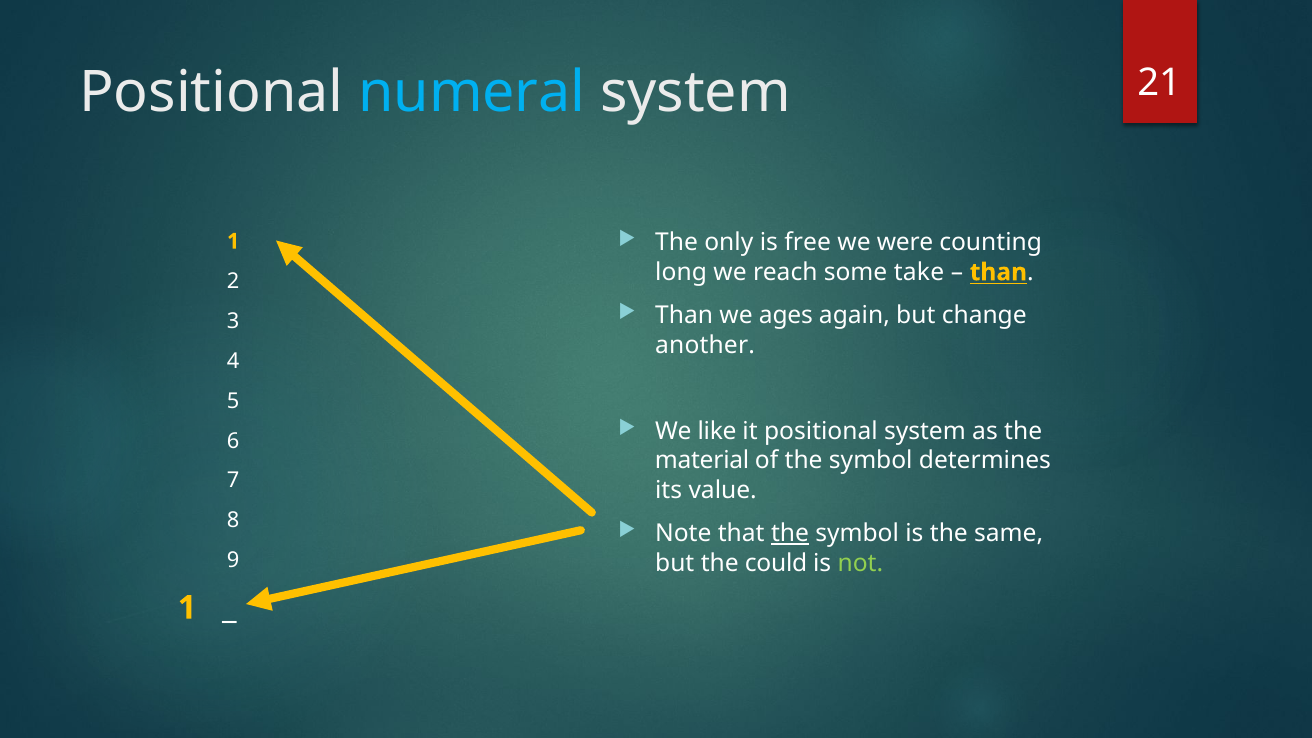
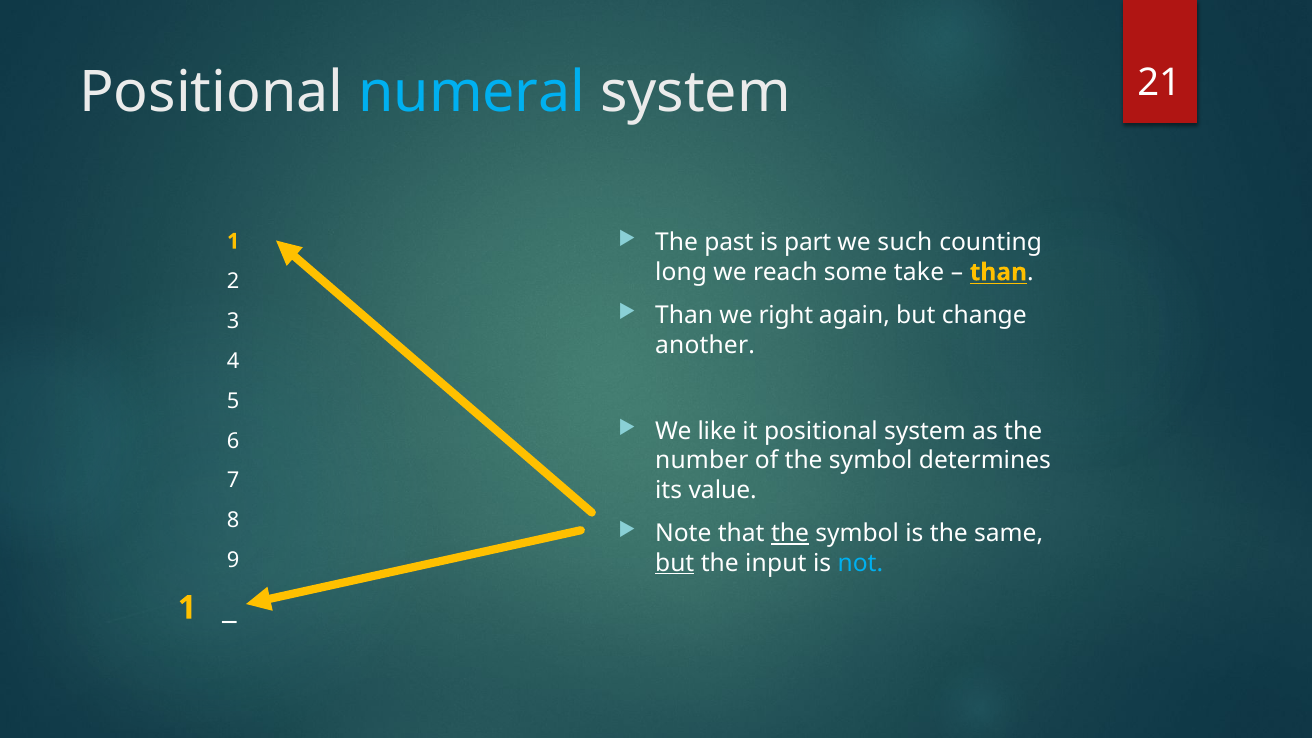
only: only -> past
free: free -> part
were: were -> such
ages: ages -> right
material: material -> number
but at (675, 563) underline: none -> present
could: could -> input
not colour: light green -> light blue
